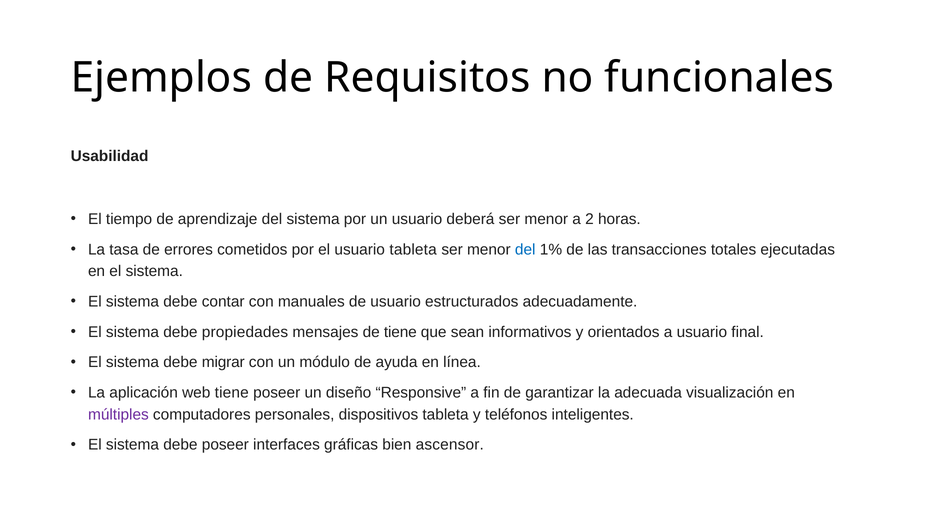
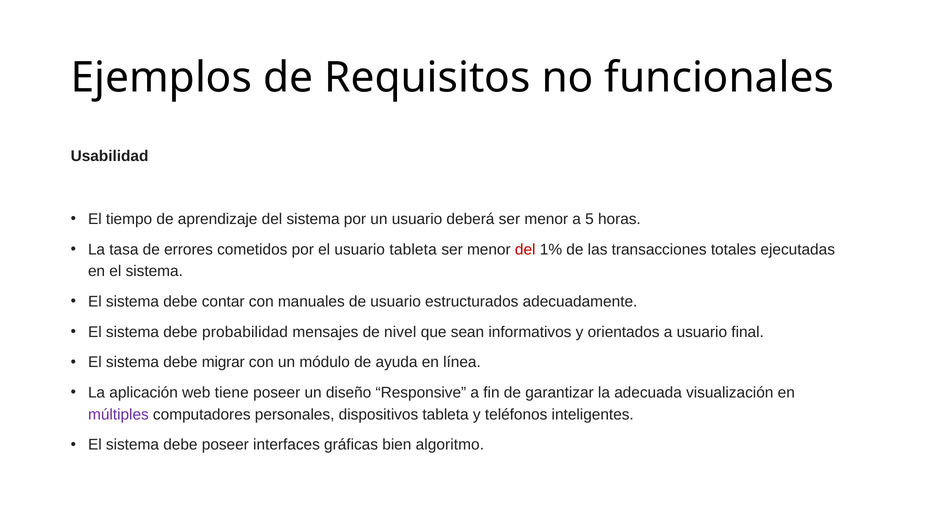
2: 2 -> 5
del at (525, 249) colour: blue -> red
propiedades: propiedades -> probabilidad
de tiene: tiene -> nivel
ascensor: ascensor -> algoritmo
